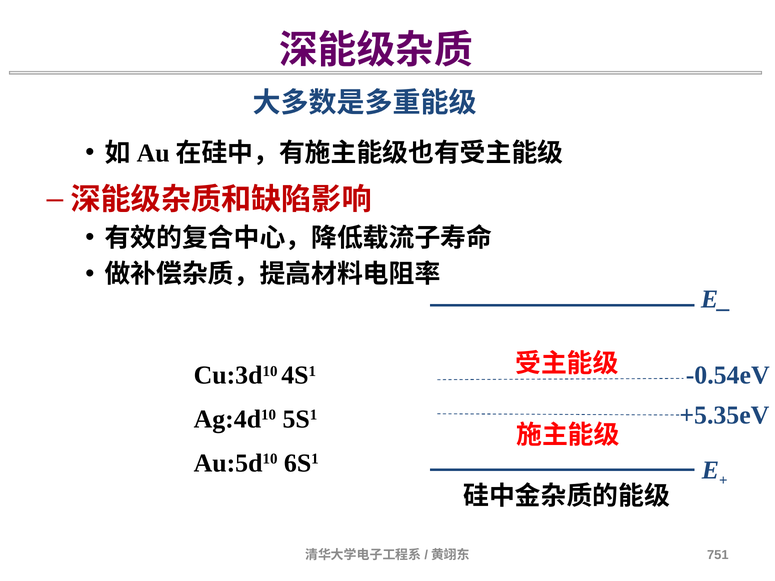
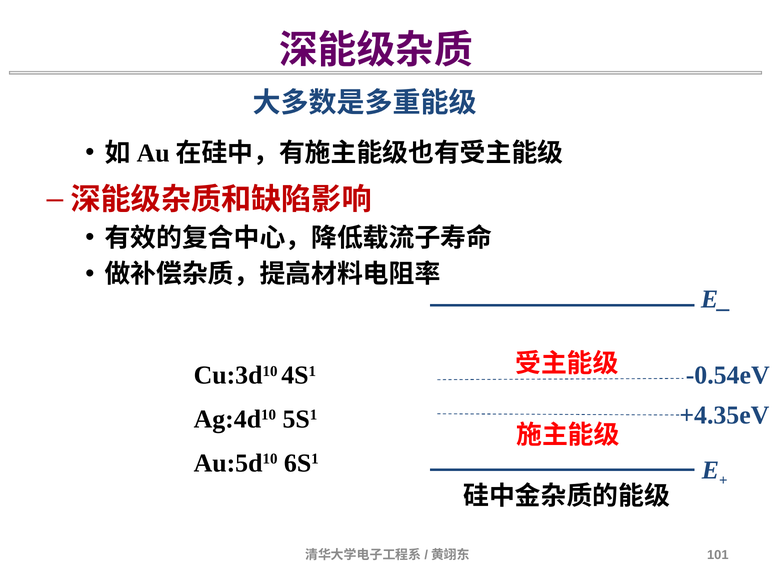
+5.35eV: +5.35eV -> +4.35eV
751: 751 -> 101
